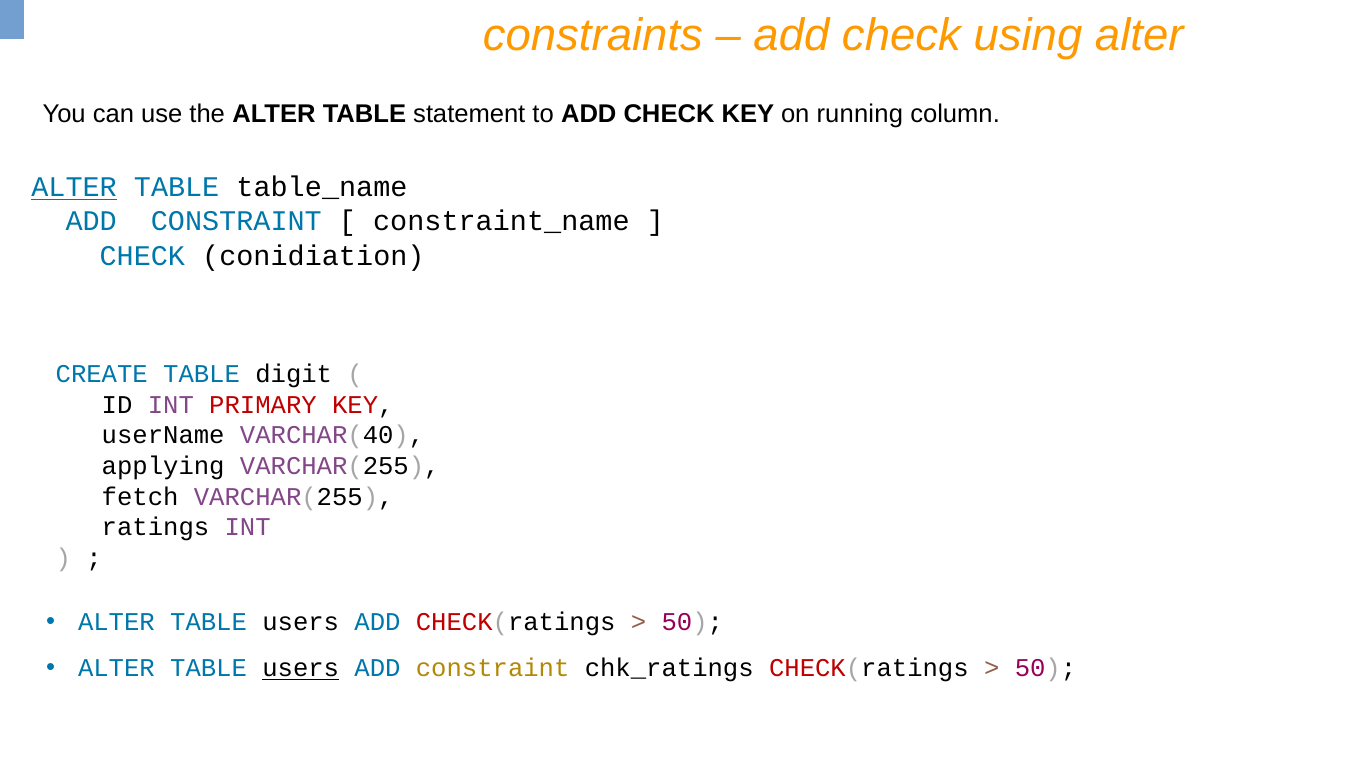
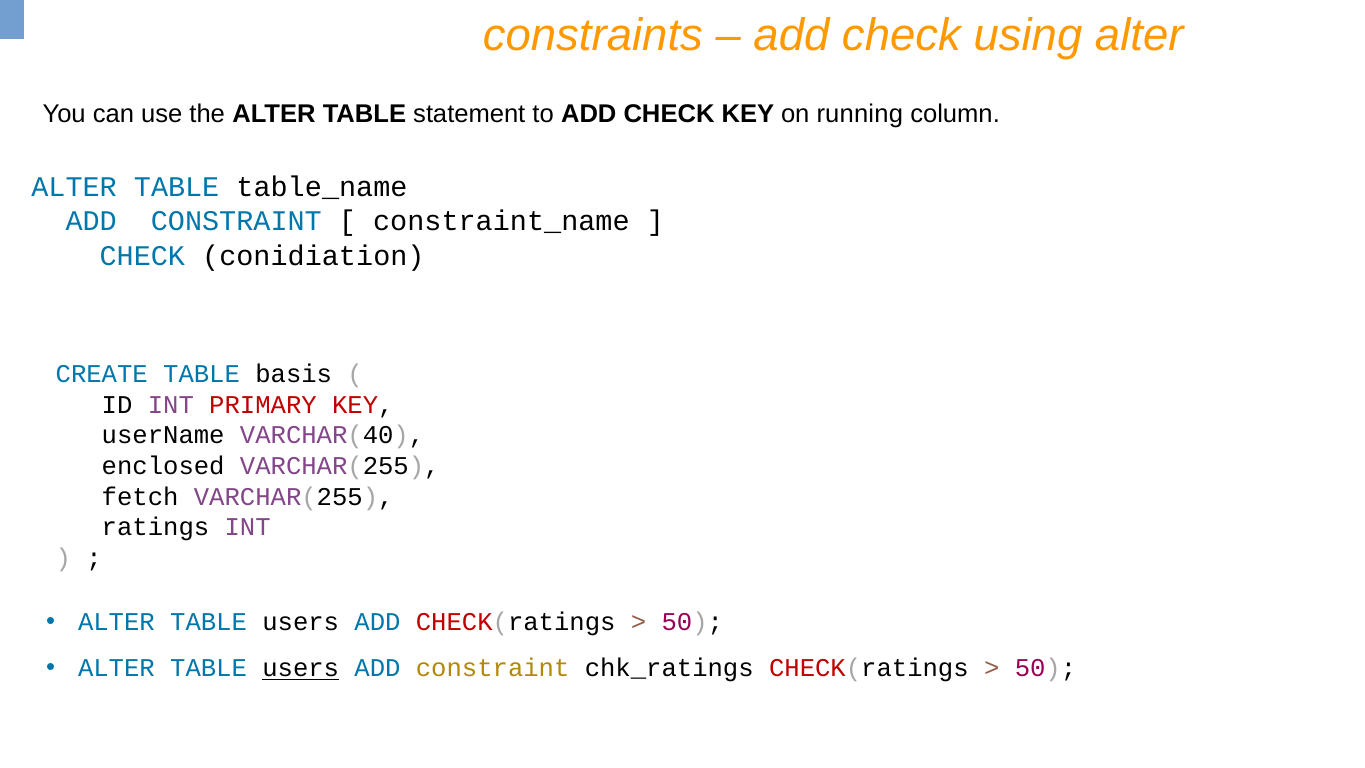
ALTER at (74, 187) underline: present -> none
digit: digit -> basis
applying: applying -> enclosed
